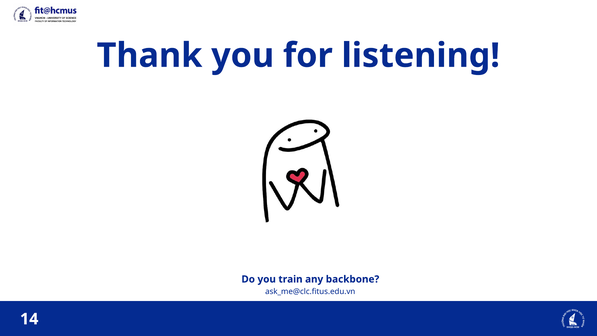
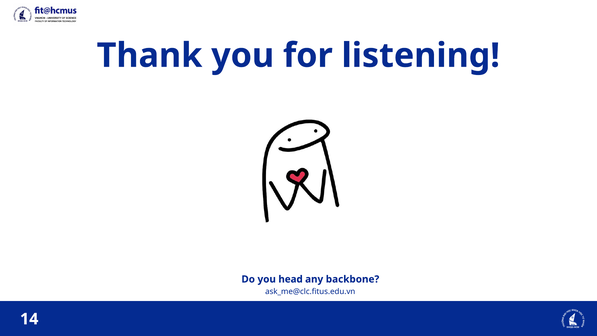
train: train -> head
